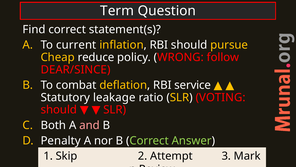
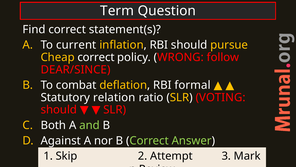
Cheap reduce: reduce -> correct
service: service -> formal
leakage: leakage -> relation
and colour: pink -> light green
Penalty: Penalty -> Against
